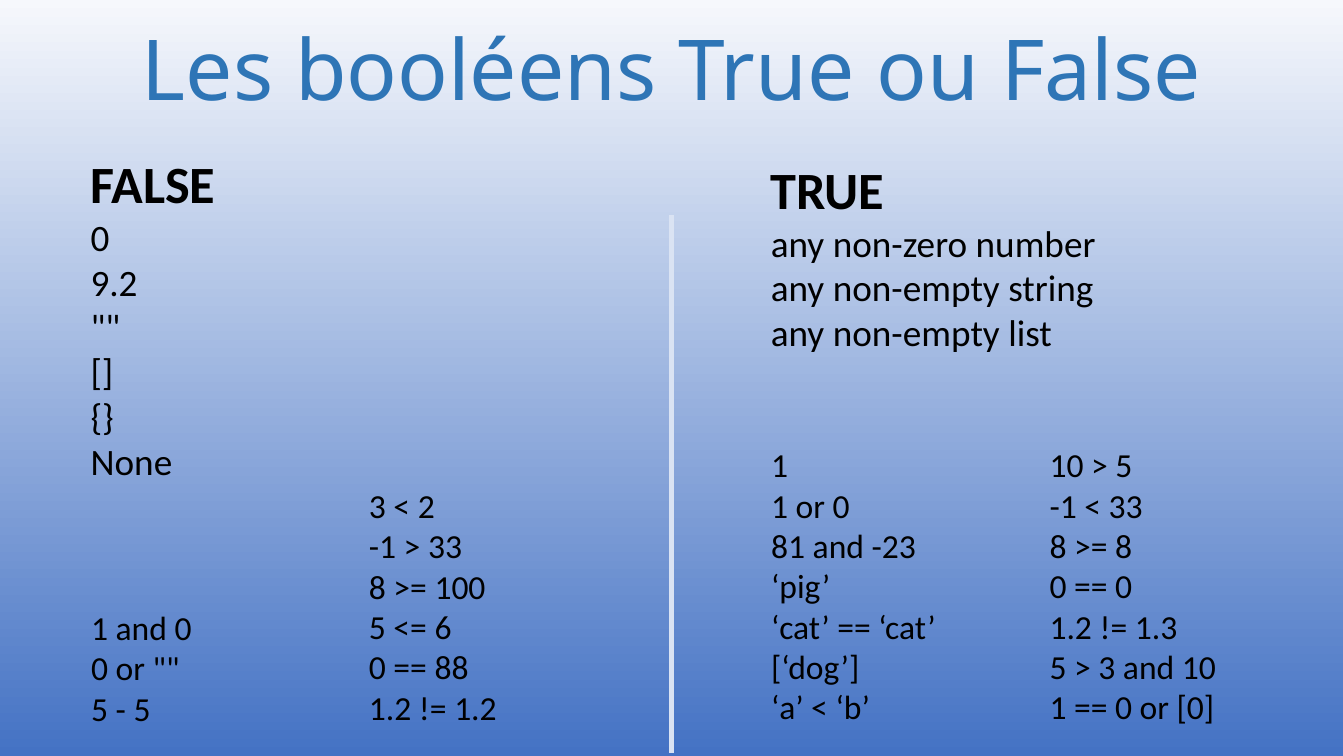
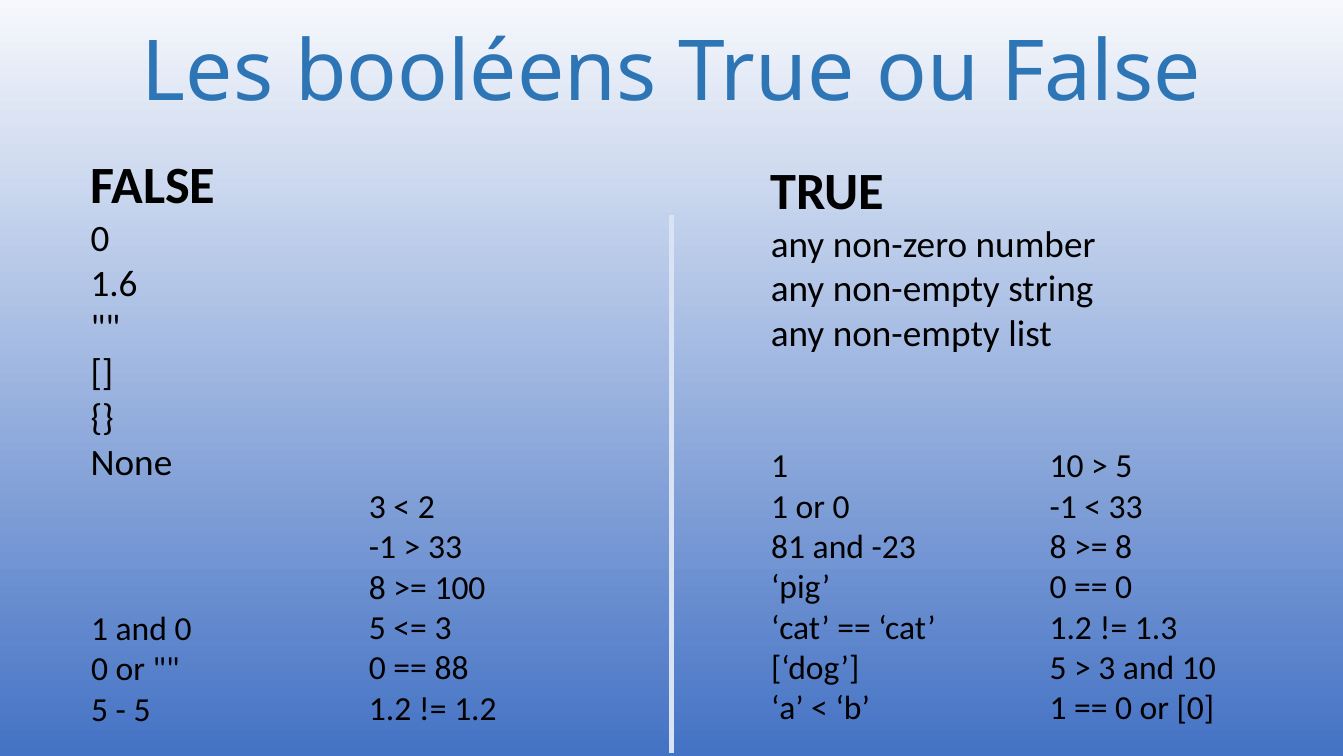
9.2: 9.2 -> 1.6
6 at (443, 628): 6 -> 3
